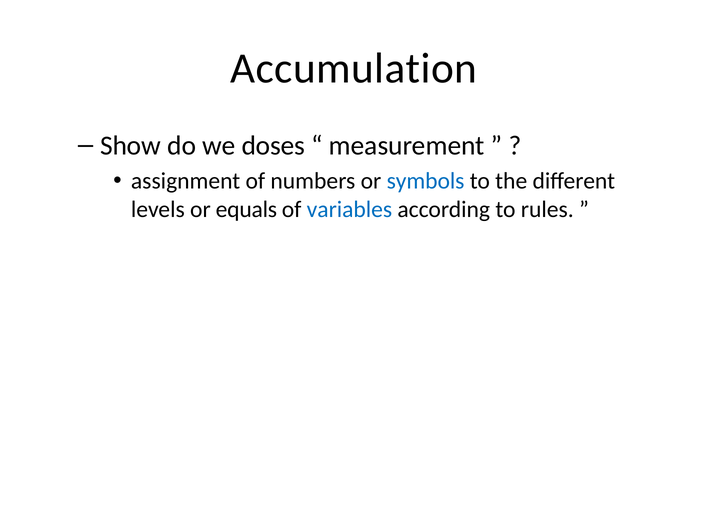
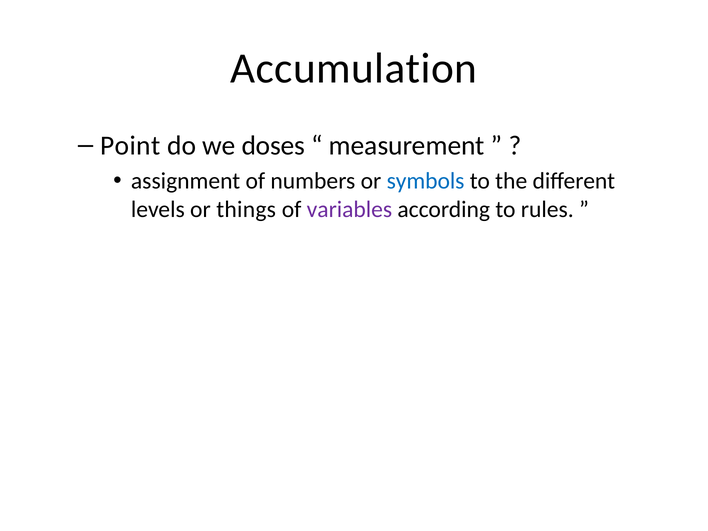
Show: Show -> Point
equals: equals -> things
variables colour: blue -> purple
